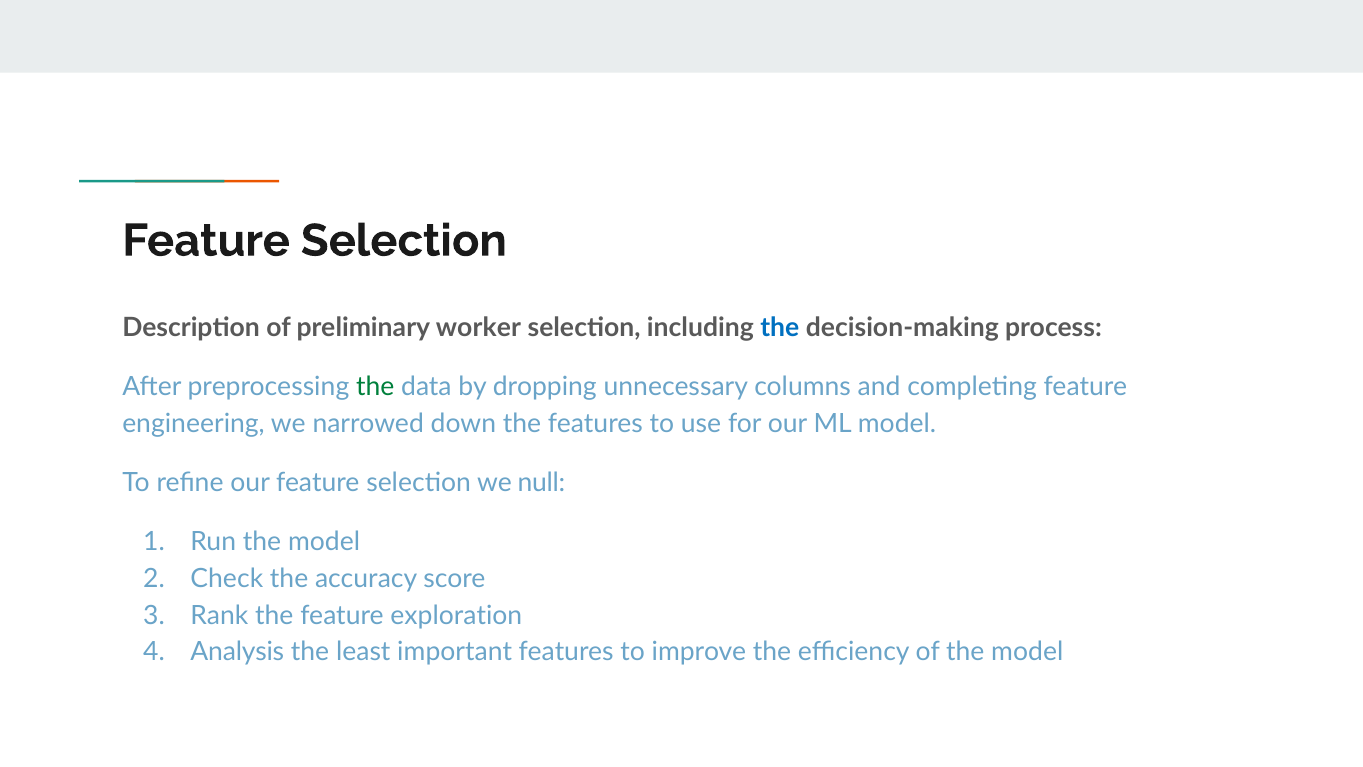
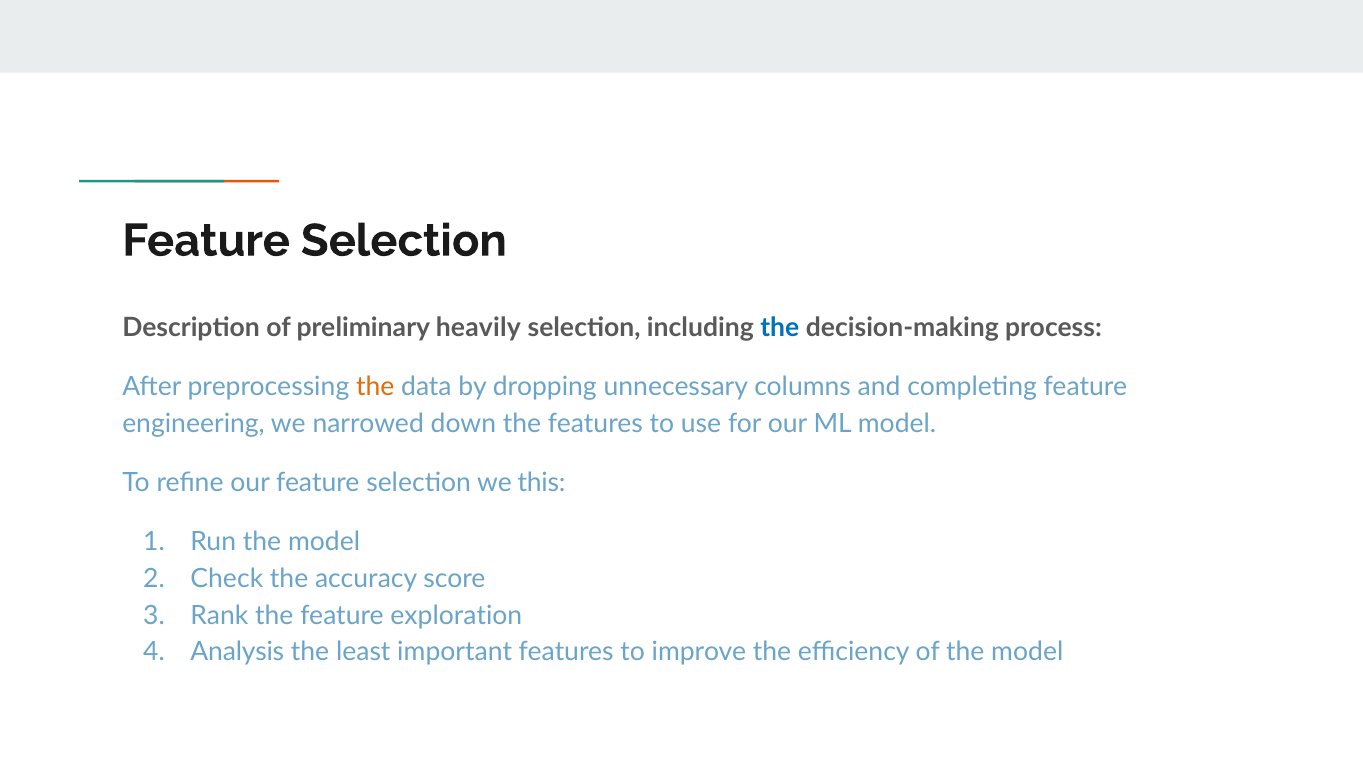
worker: worker -> heavily
the at (375, 387) colour: green -> orange
null: null -> this
